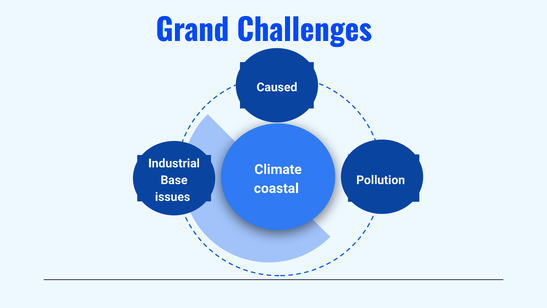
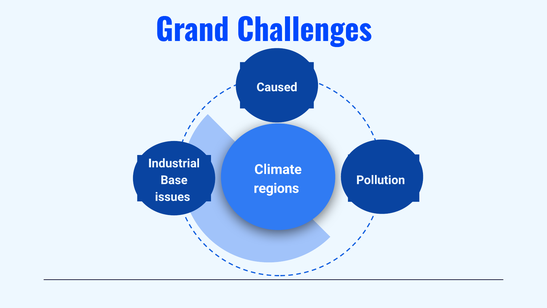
coastal: coastal -> regions
